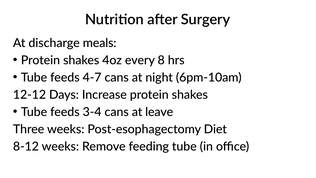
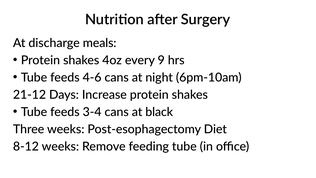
8: 8 -> 9
4-7: 4-7 -> 4-6
12-12: 12-12 -> 21-12
leave: leave -> black
